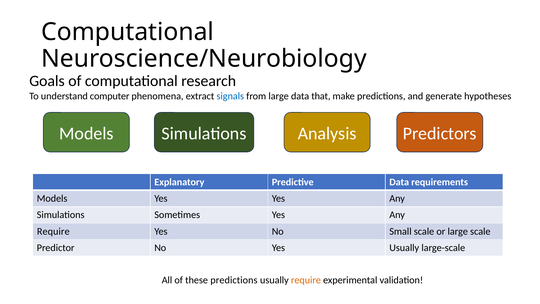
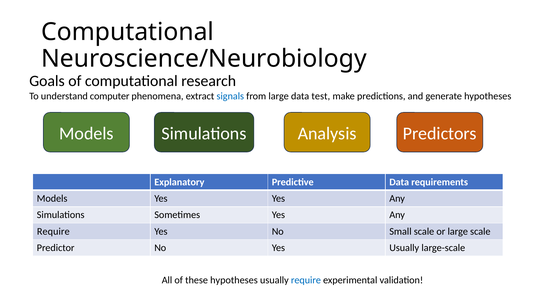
that: that -> test
these predictions: predictions -> hypotheses
require at (306, 280) colour: orange -> blue
